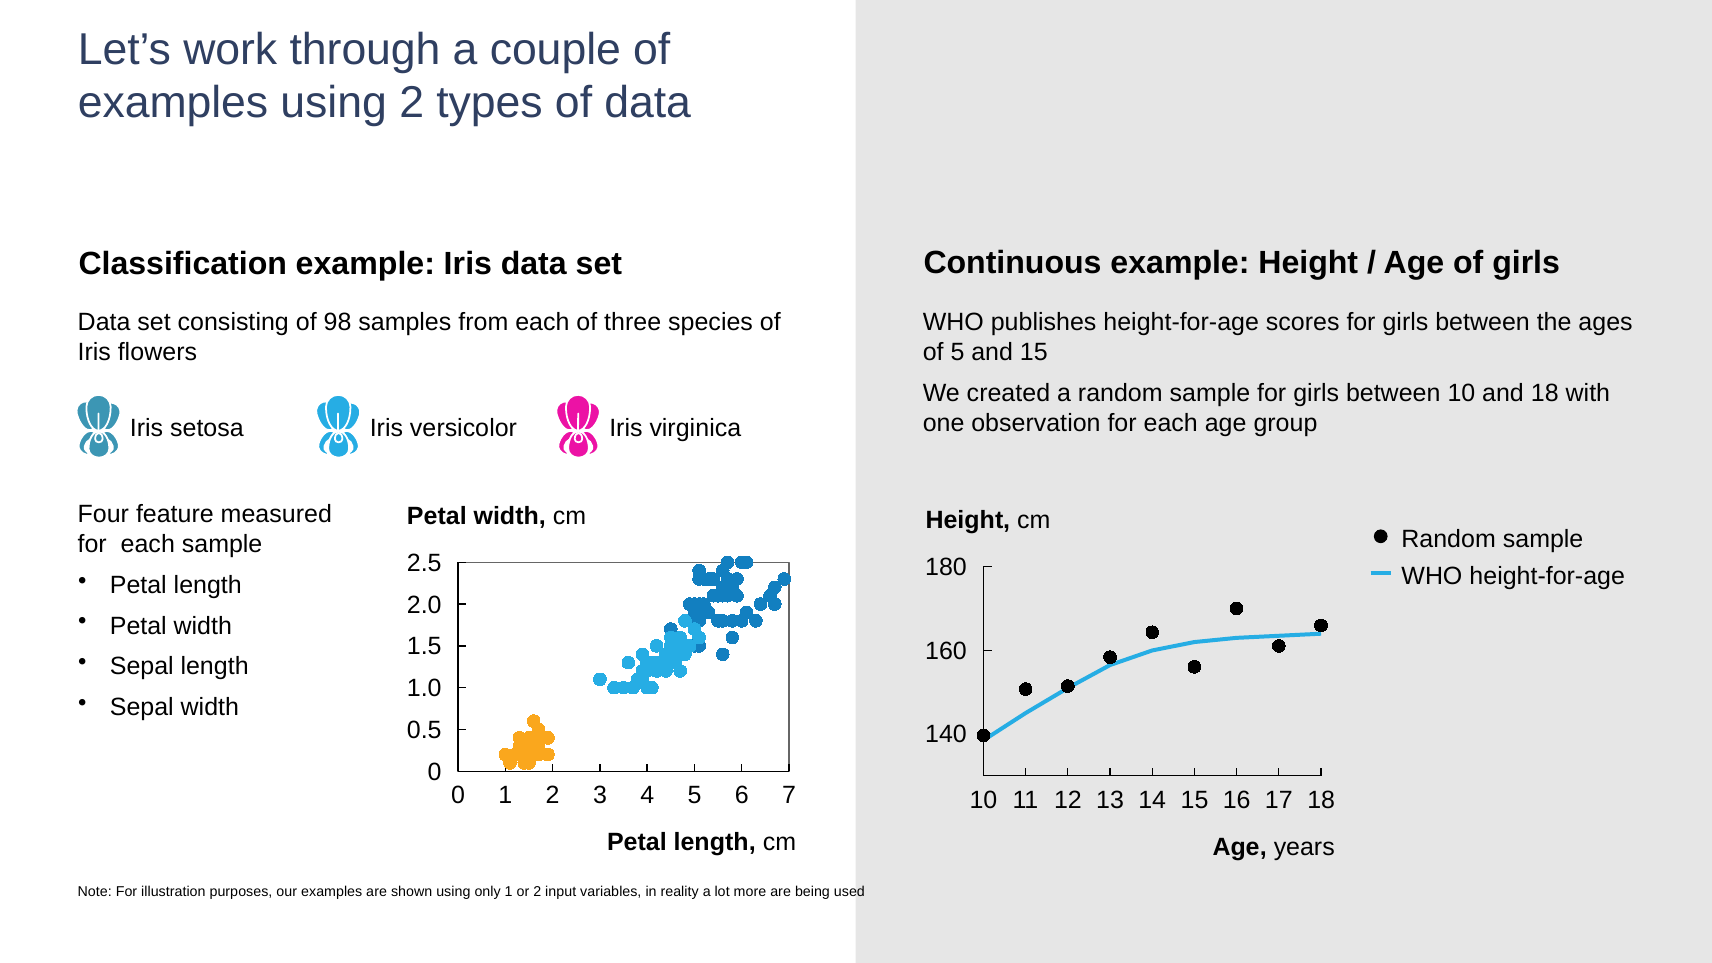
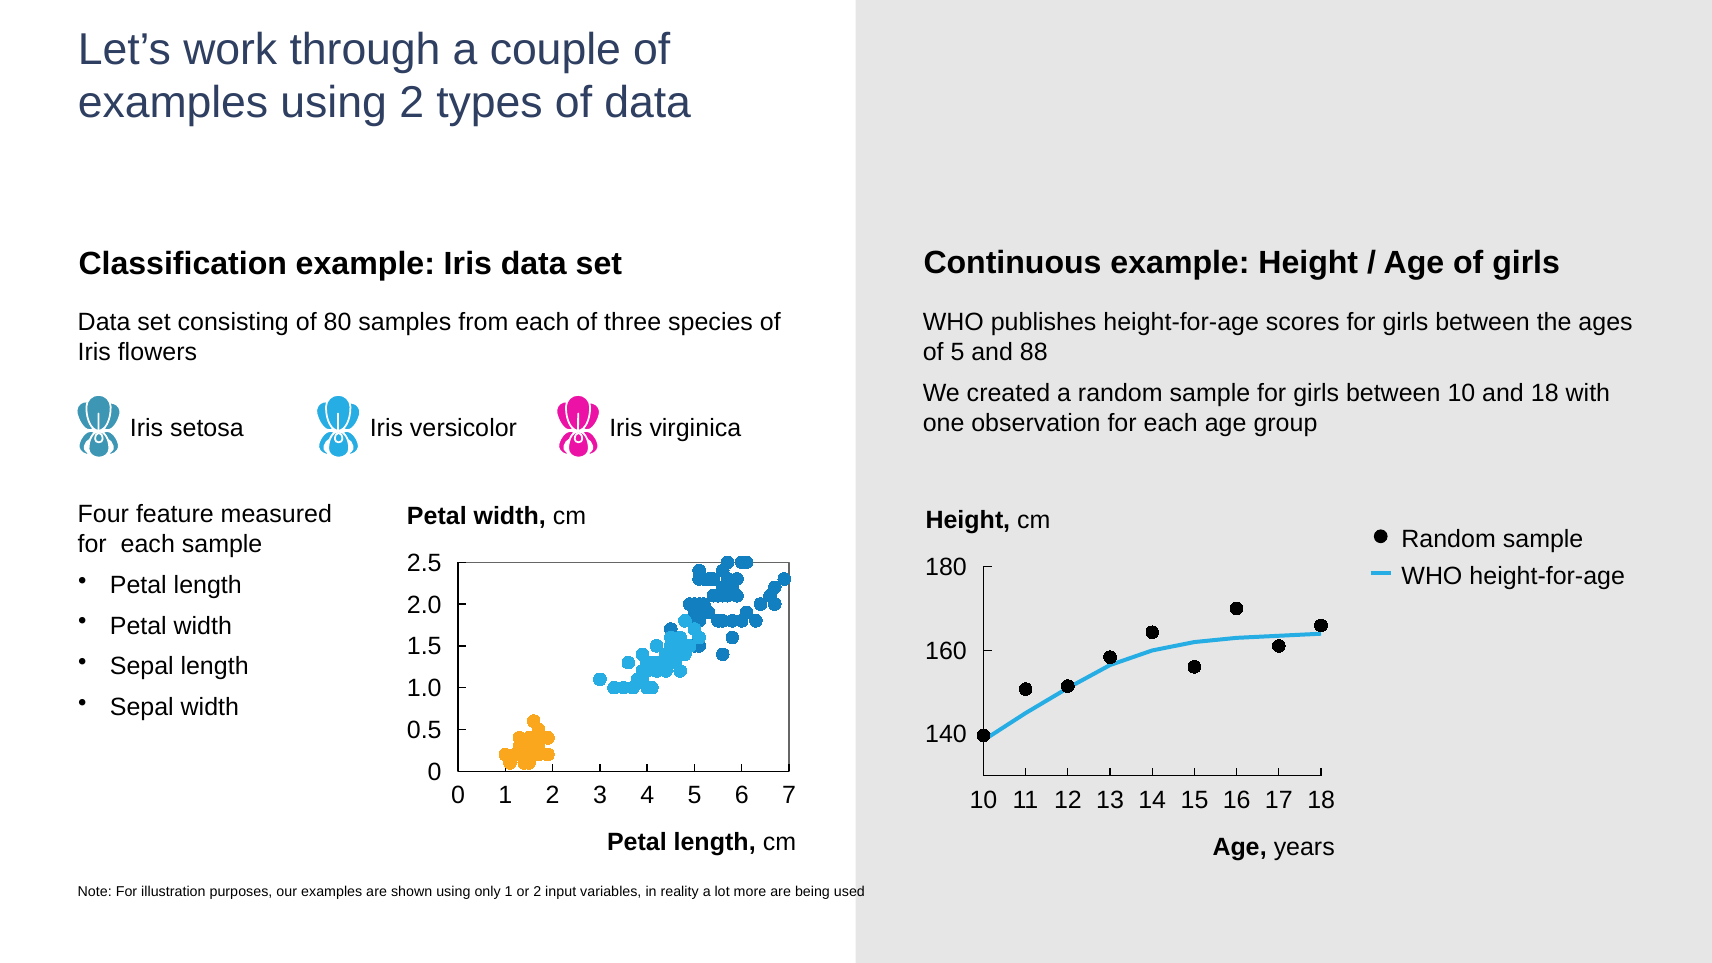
98: 98 -> 80
and 15: 15 -> 88
